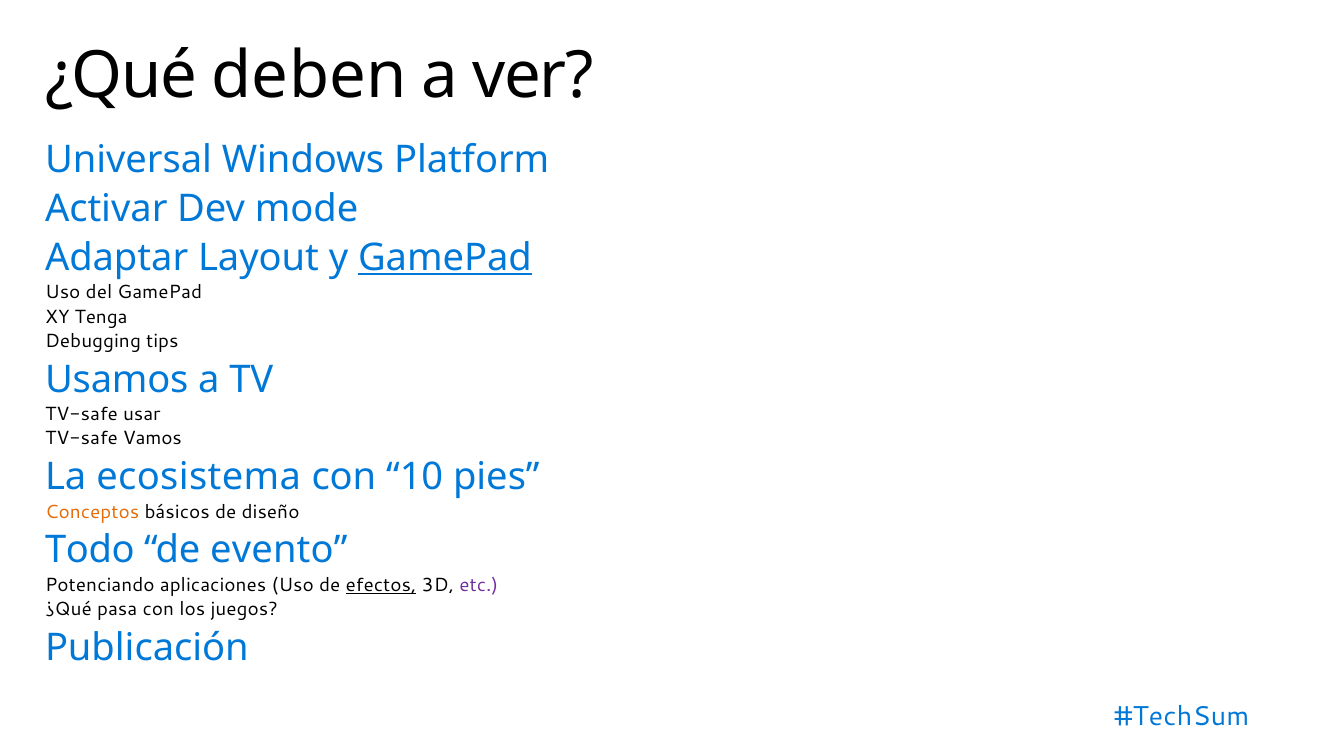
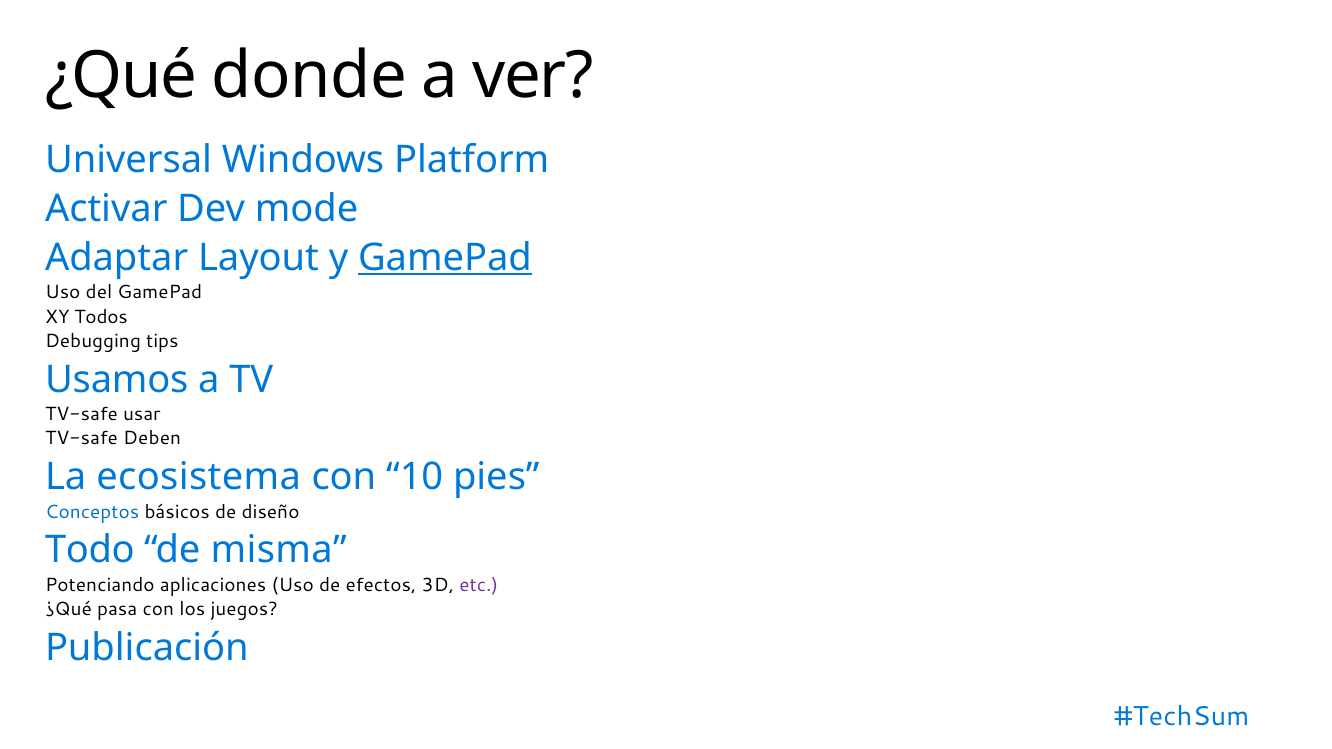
deben: deben -> donde
Tenga: Tenga -> Todos
Vamos: Vamos -> Deben
Conceptos colour: orange -> blue
evento: evento -> misma
efectos underline: present -> none
